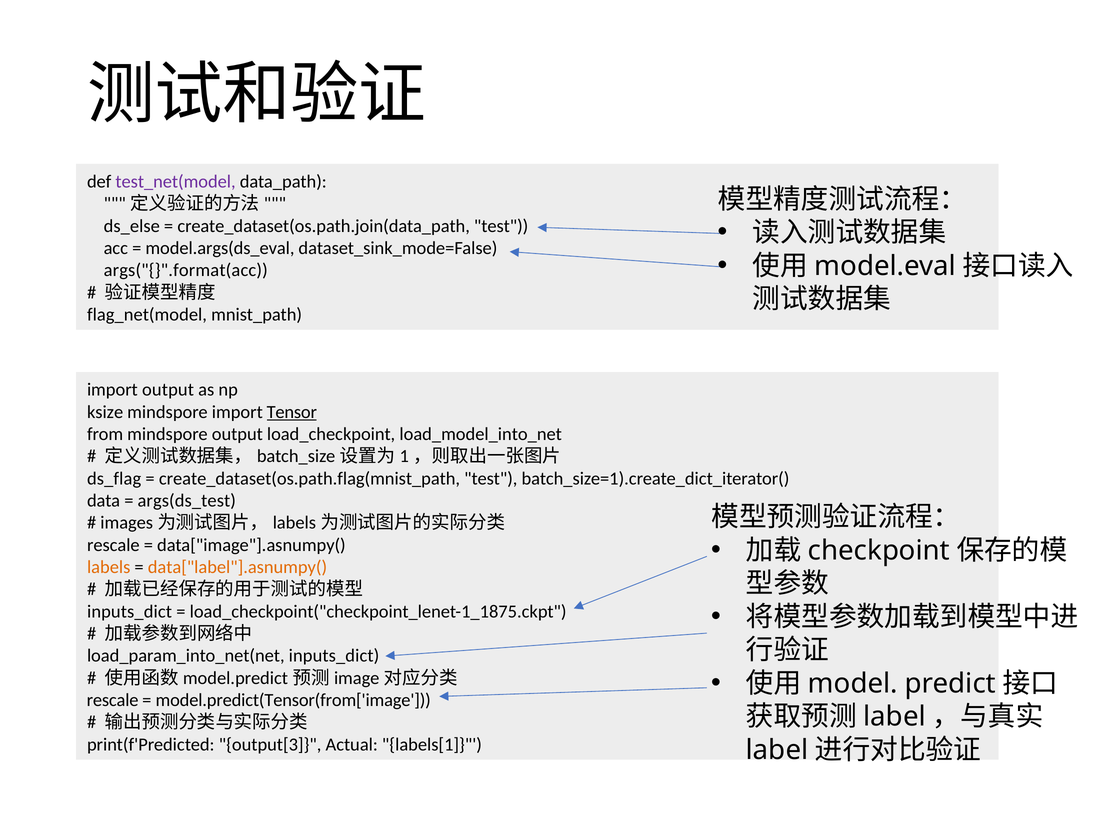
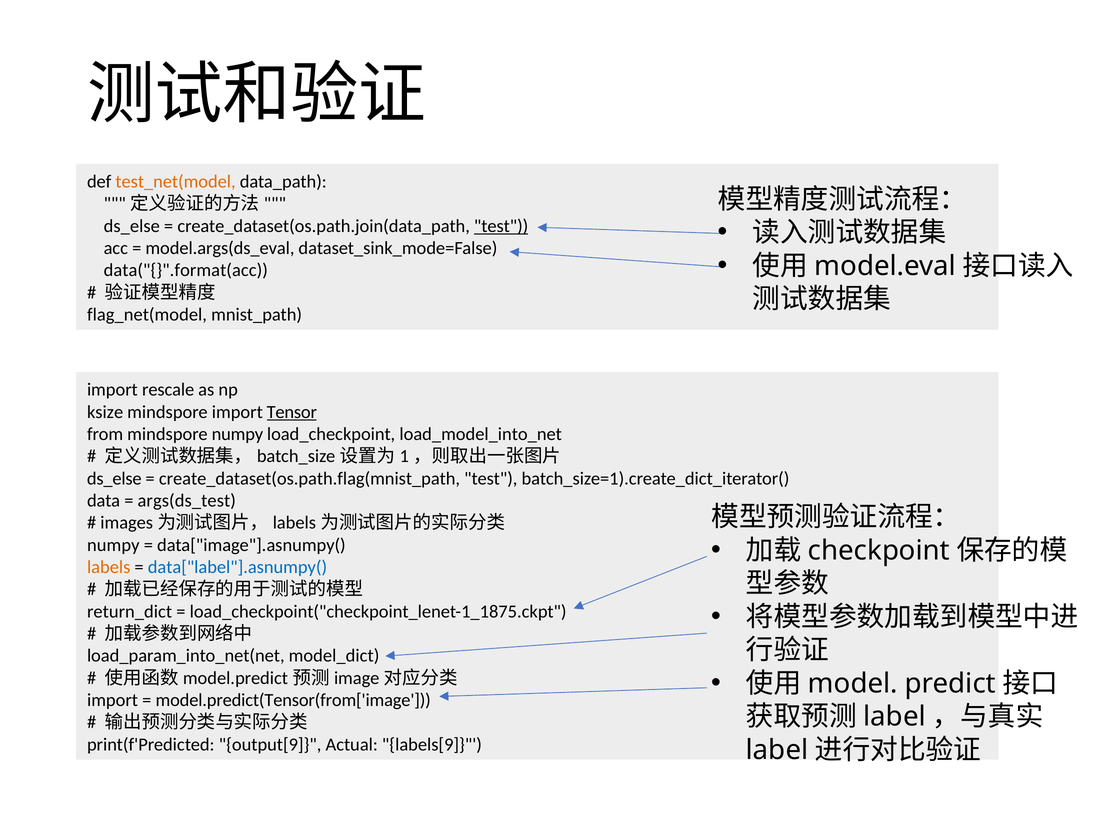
test_net(model colour: purple -> orange
test at (501, 226) underline: none -> present
args("{}".format(acc: args("{}".format(acc -> data("{}".format(acc
import output: output -> rescale
mindspore output: output -> numpy
ds_flag at (114, 479): ds_flag -> ds_else
rescale at (113, 545): rescale -> numpy
data["label"].asnumpy( colour: orange -> blue
inputs_dict at (130, 611): inputs_dict -> return_dict
load_param_into_net(net inputs_dict: inputs_dict -> model_dict
rescale at (113, 700): rescale -> import
output[3: output[3 -> output[9
labels[1: labels[1 -> labels[9
